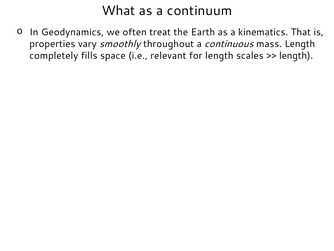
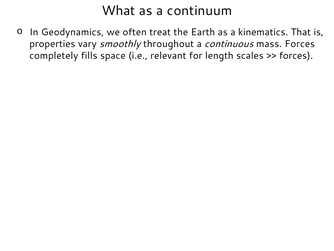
mass Length: Length -> Forces
length at (296, 56): length -> forces
